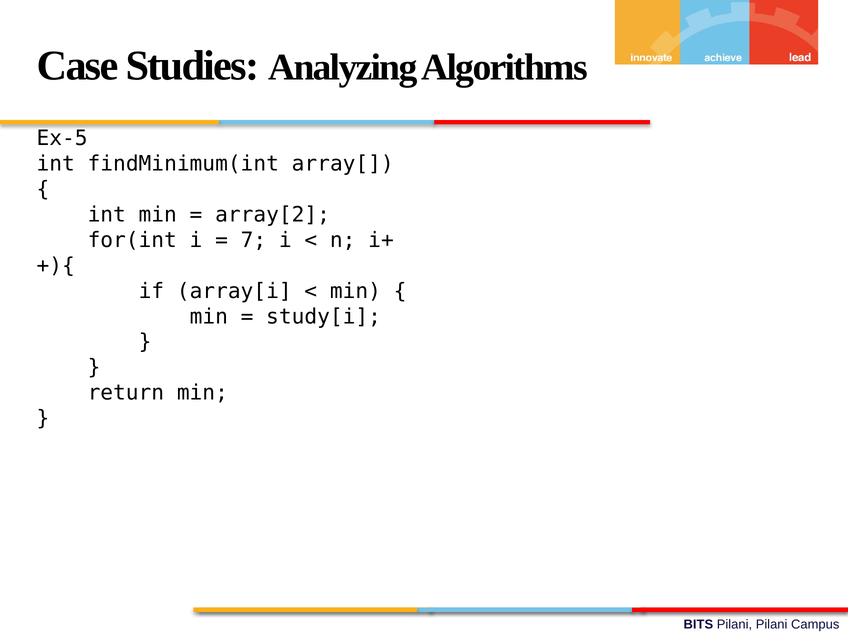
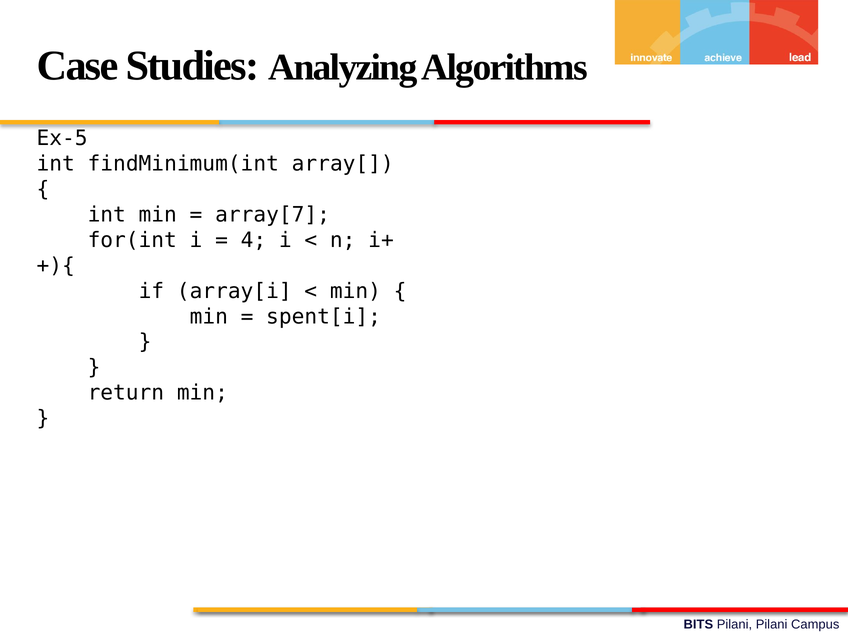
array[2: array[2 -> array[7
7: 7 -> 4
study[i: study[i -> spent[i
